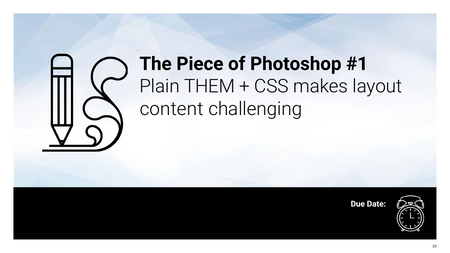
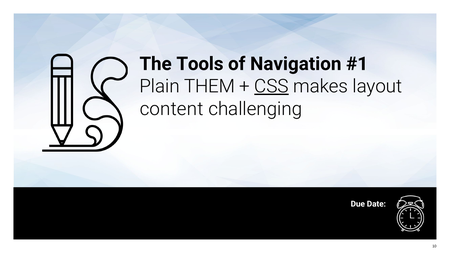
Piece: Piece -> Tools
Photoshop: Photoshop -> Navigation
CSS underline: none -> present
